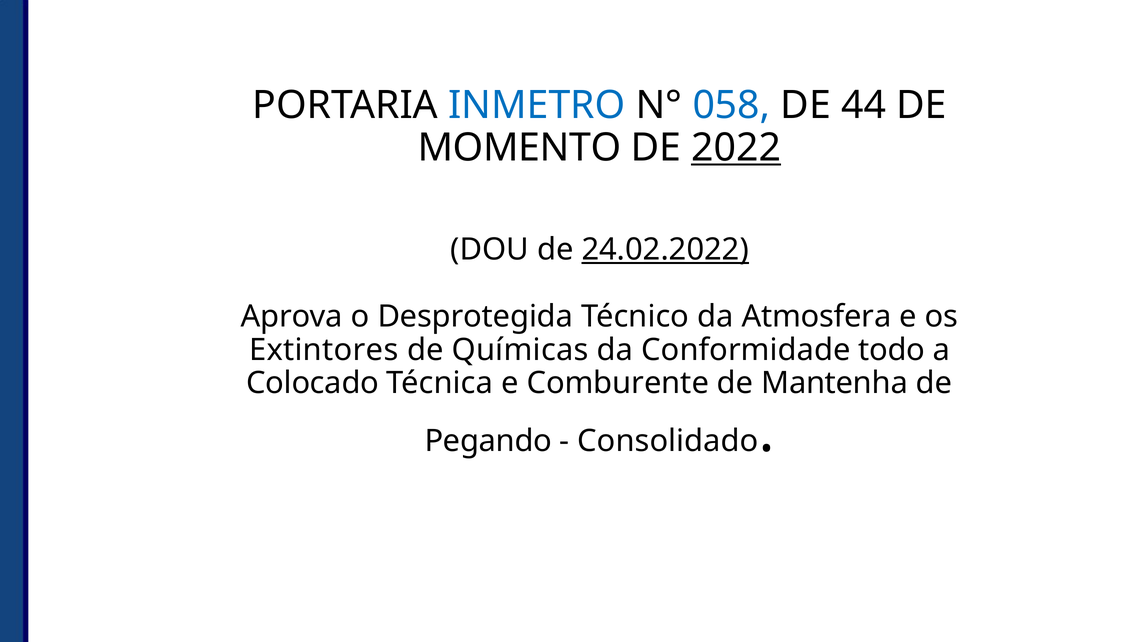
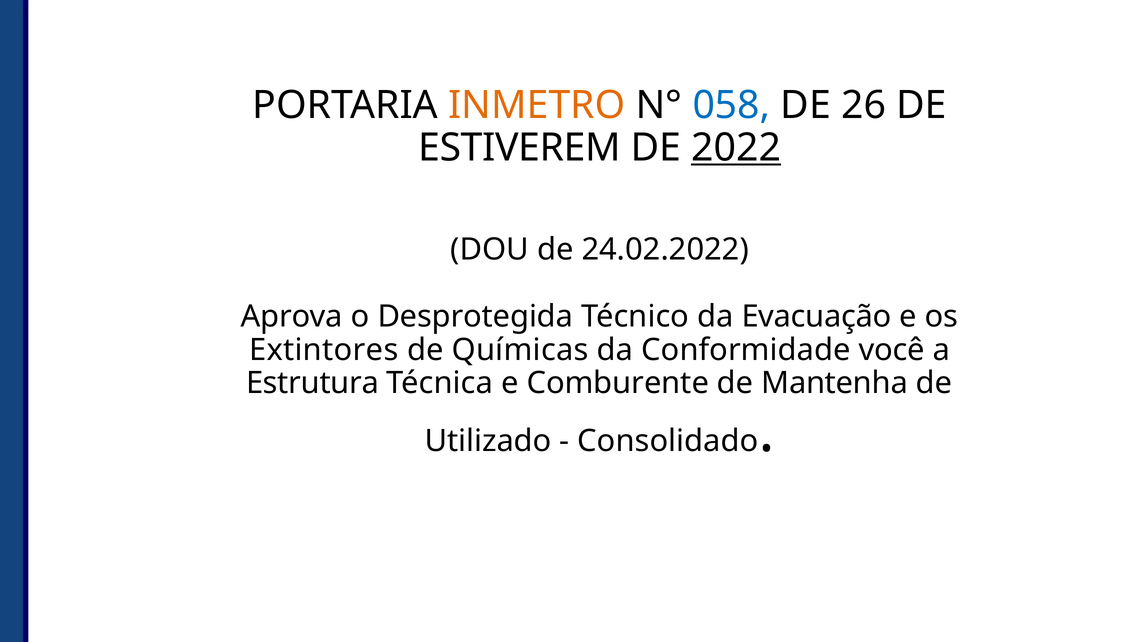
INMETRO colour: blue -> orange
44: 44 -> 26
MOMENTO: MOMENTO -> ESTIVEREM
24.02.2022 underline: present -> none
Atmosfera: Atmosfera -> Evacuação
todo: todo -> você
Colocado: Colocado -> Estrutura
Pegando: Pegando -> Utilizado
